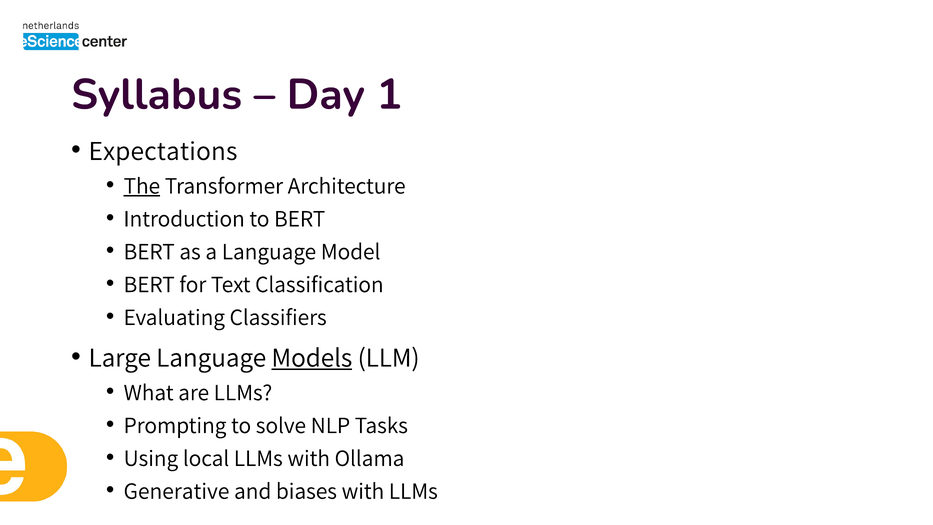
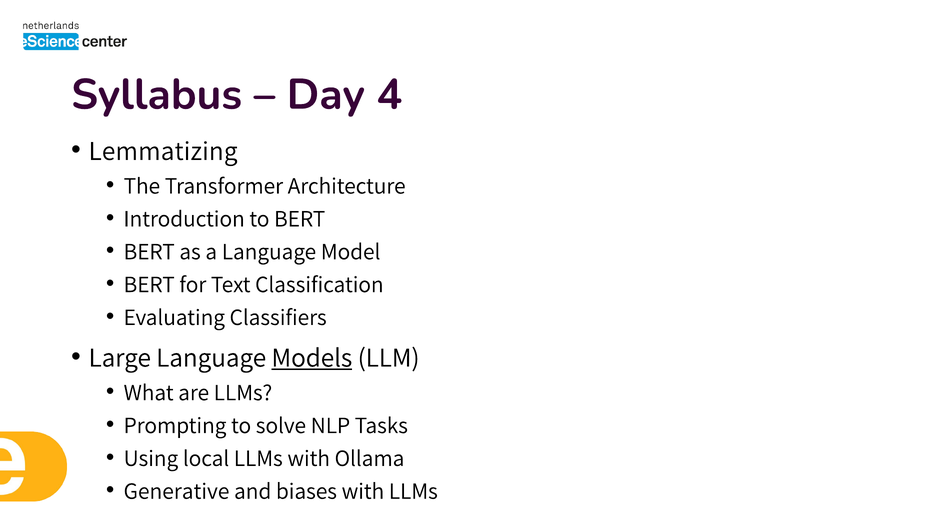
1: 1 -> 4
Expectations: Expectations -> Lemmatizing
The underline: present -> none
